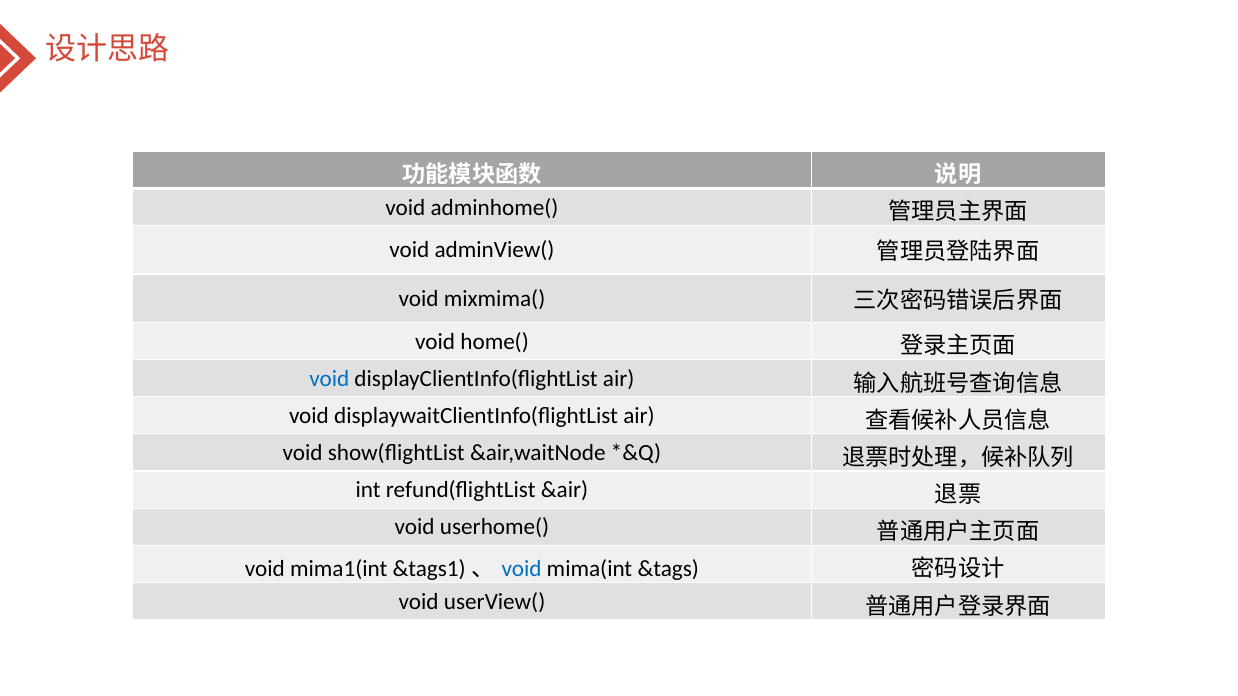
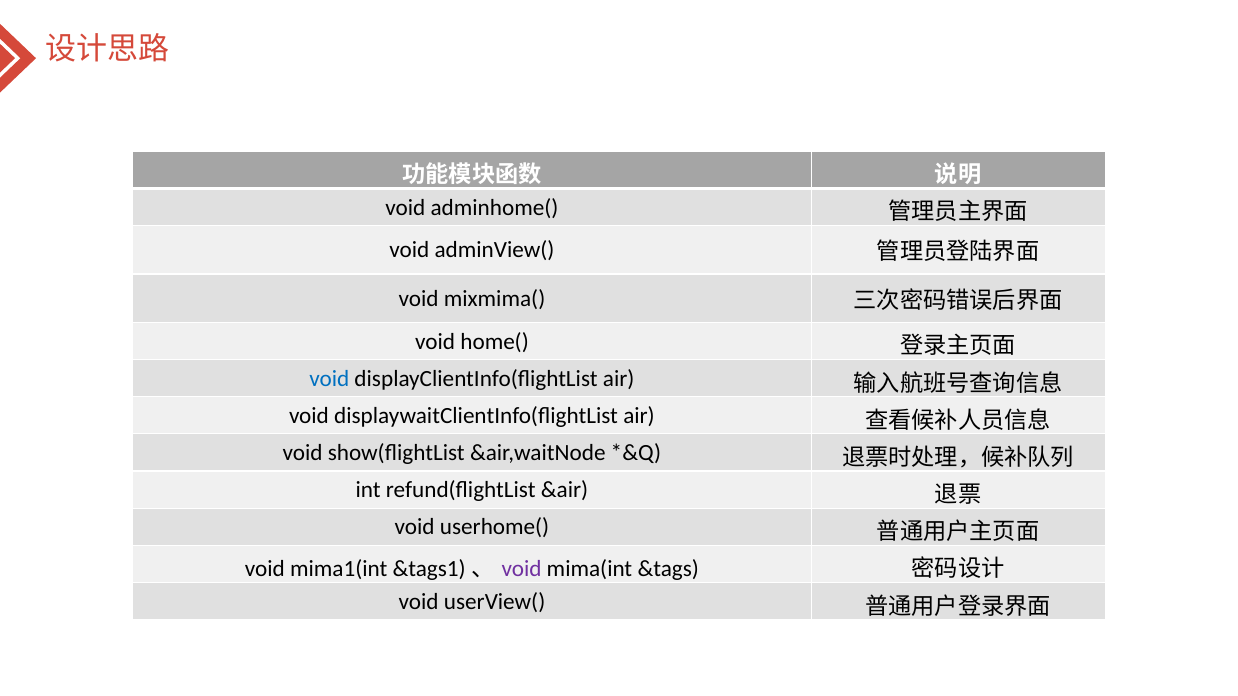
void at (522, 570) colour: blue -> purple
